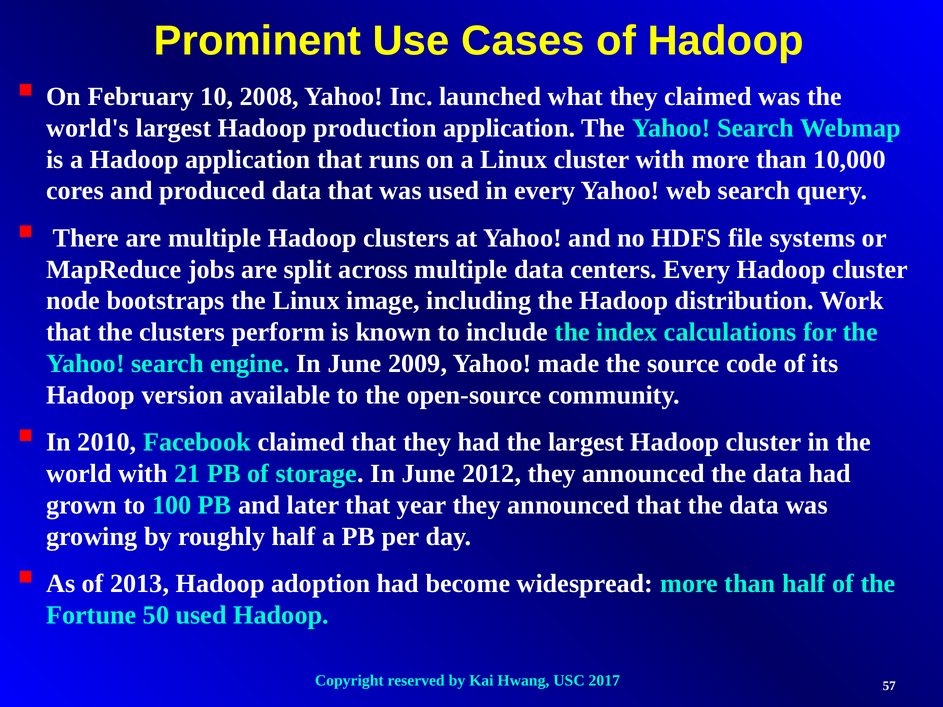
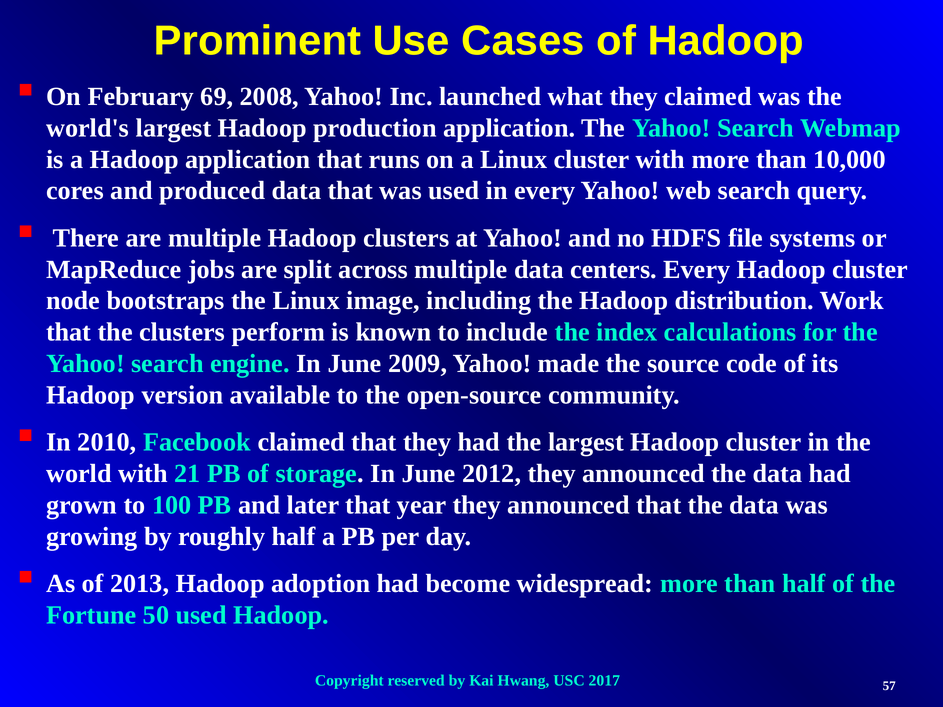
10: 10 -> 69
